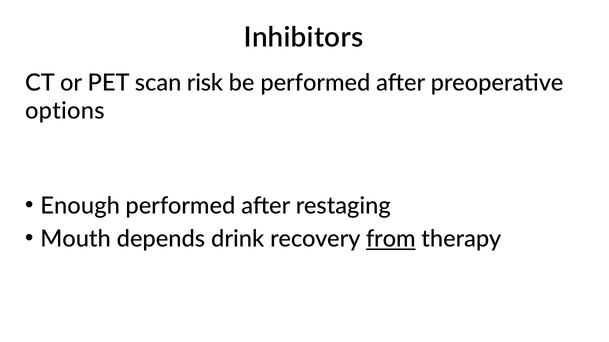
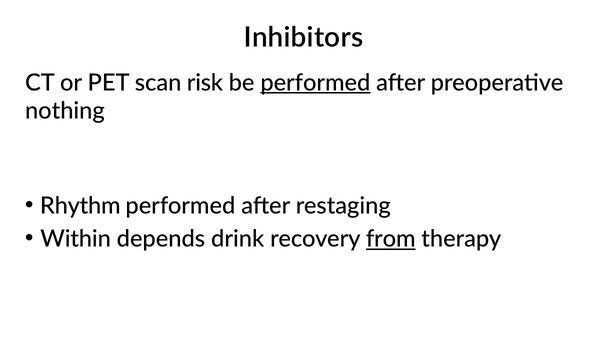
performed at (315, 83) underline: none -> present
options: options -> nothing
Enough: Enough -> Rhythm
Mouth: Mouth -> Within
